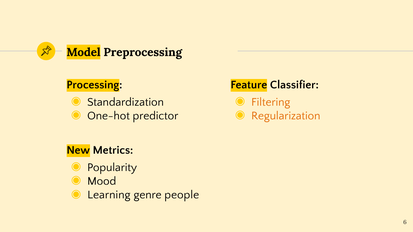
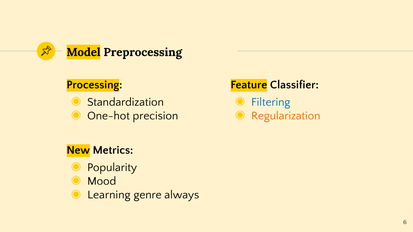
Filtering colour: orange -> blue
predictor: predictor -> precision
people: people -> always
